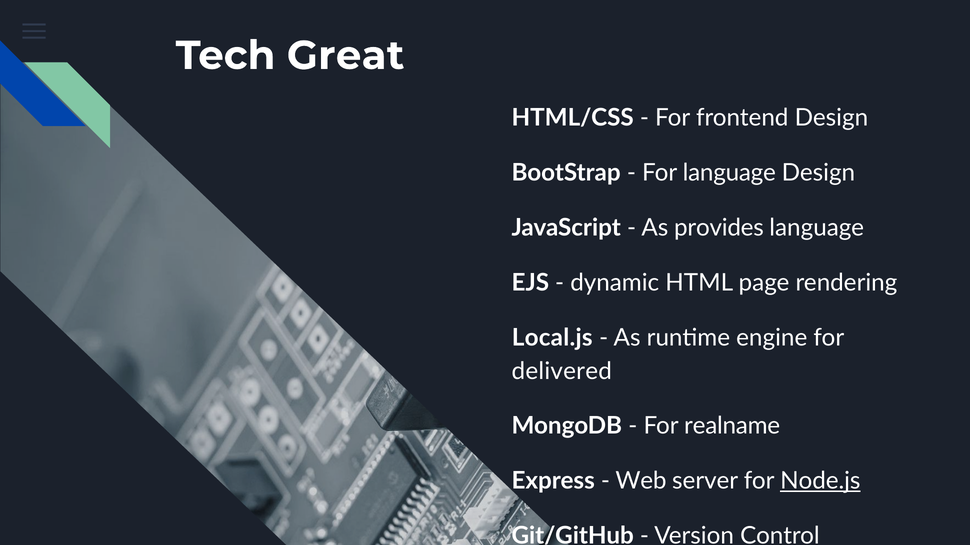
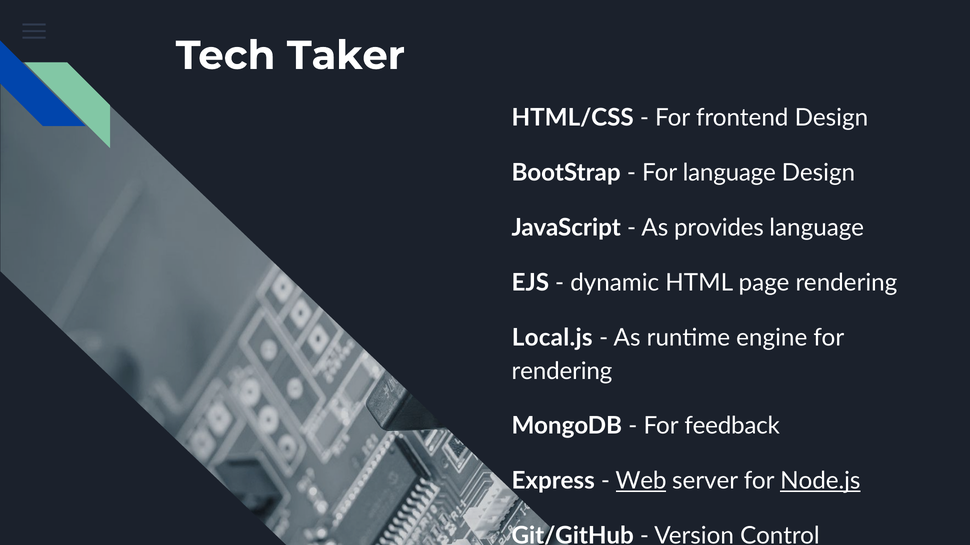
Great: Great -> Taker
delivered at (562, 371): delivered -> rendering
realname: realname -> feedback
Web underline: none -> present
